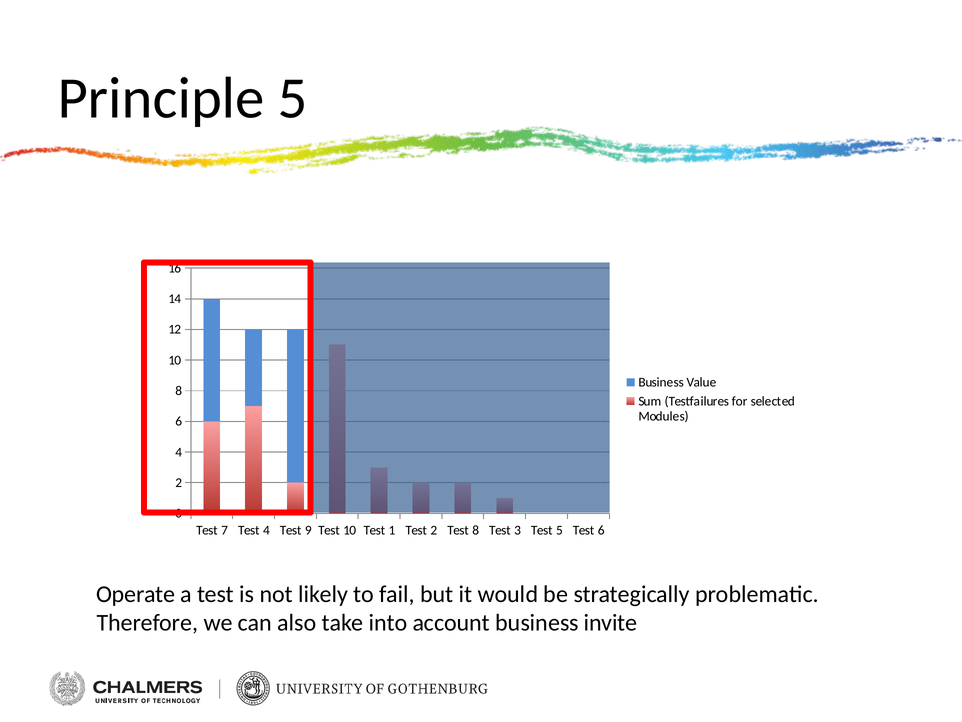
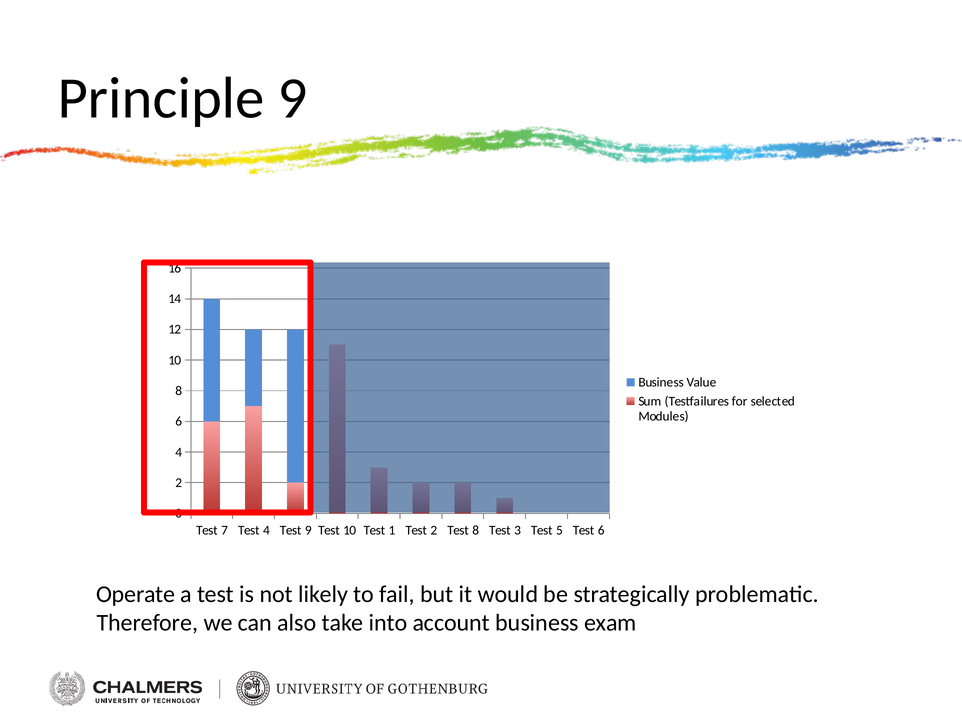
Principle 5: 5 -> 9
invite: invite -> exam
